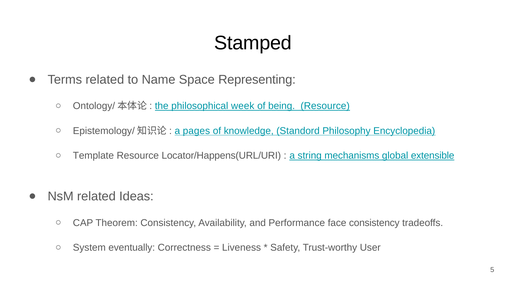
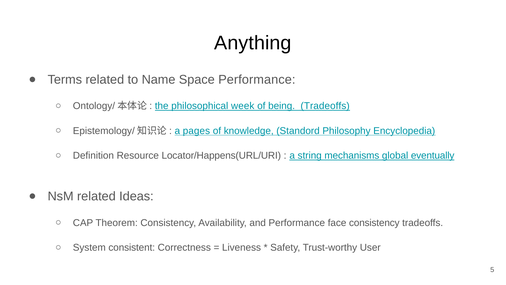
Stamped: Stamped -> Anything
Space Representing: Representing -> Performance
being Resource: Resource -> Tradeoffs
Template: Template -> Definition
extensible: extensible -> eventually
eventually: eventually -> consistent
